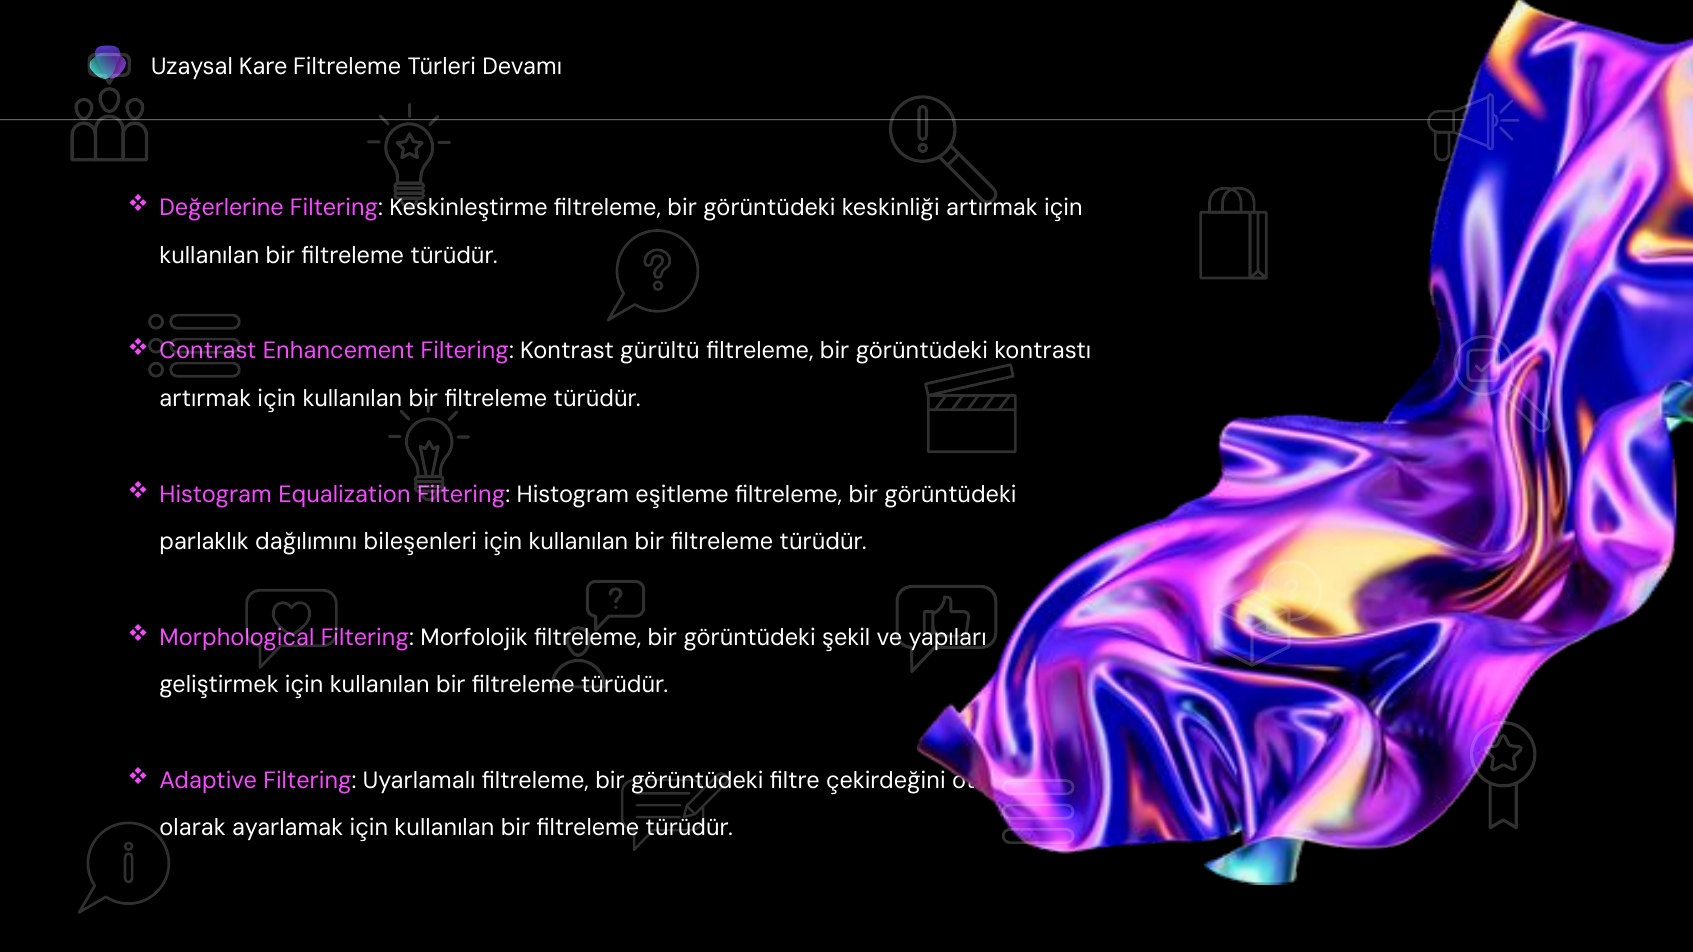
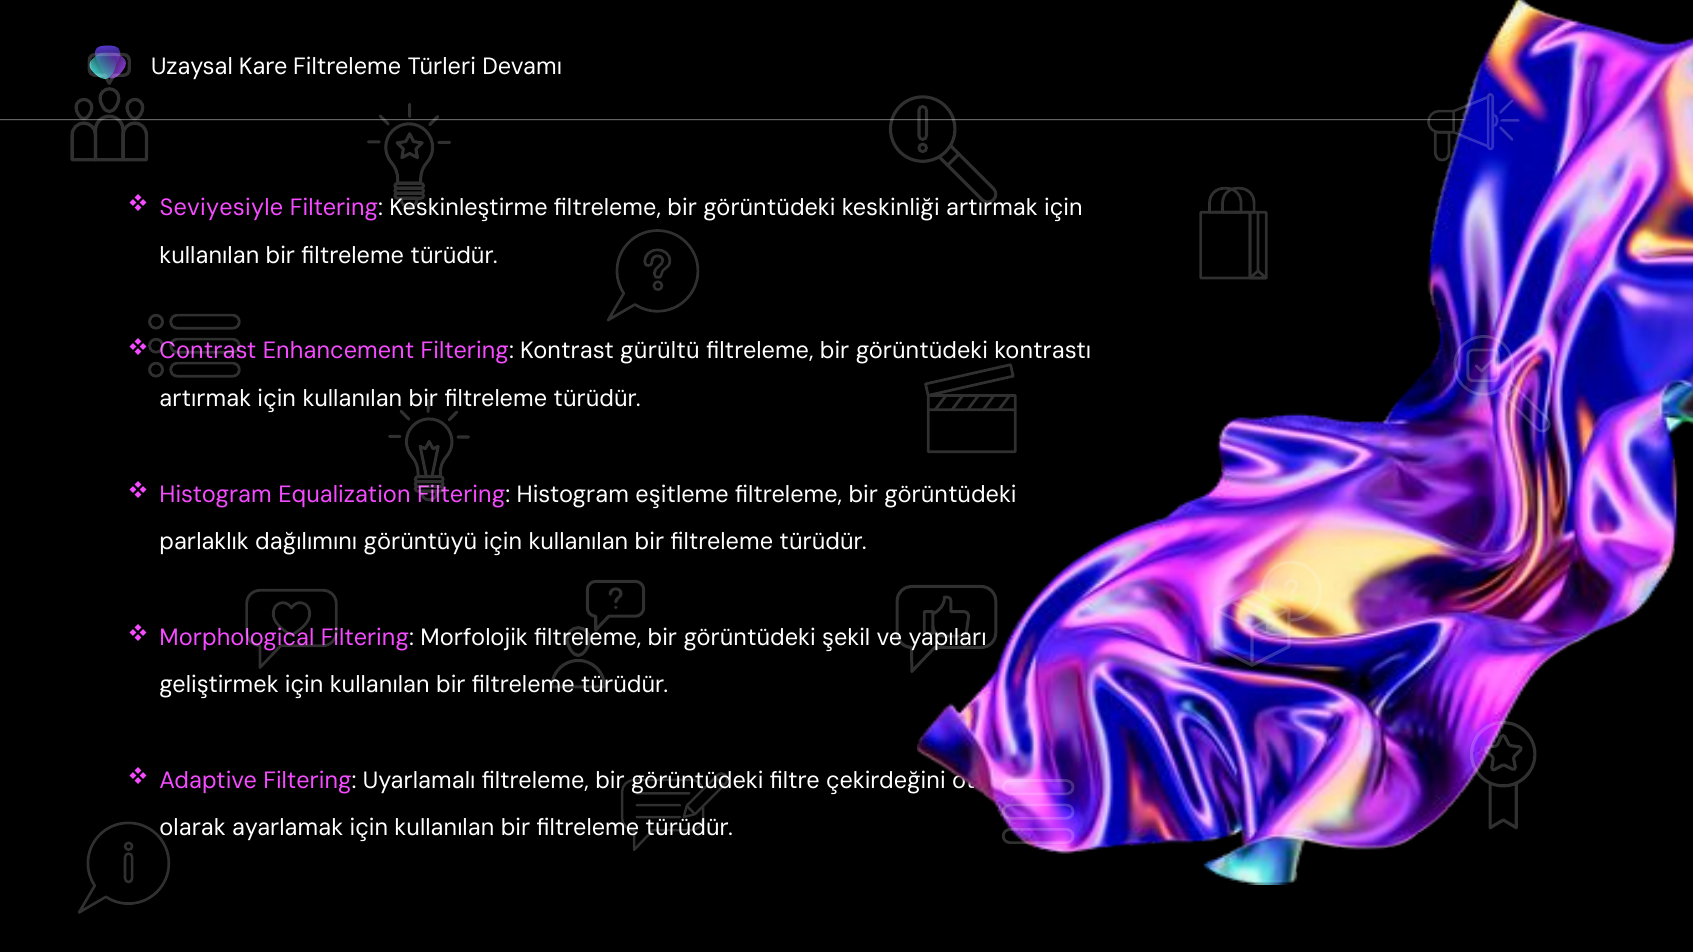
Değerlerine: Değerlerine -> Seviyesiyle
bileşenleri: bileşenleri -> görüntüyü
